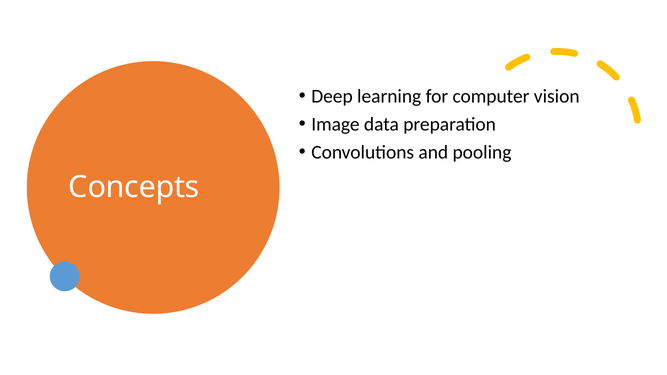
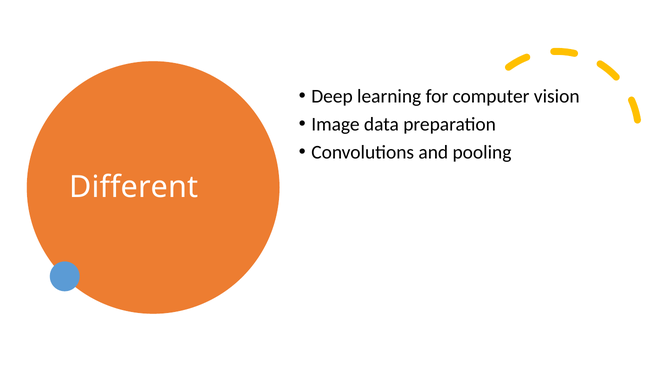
Concepts: Concepts -> Different
